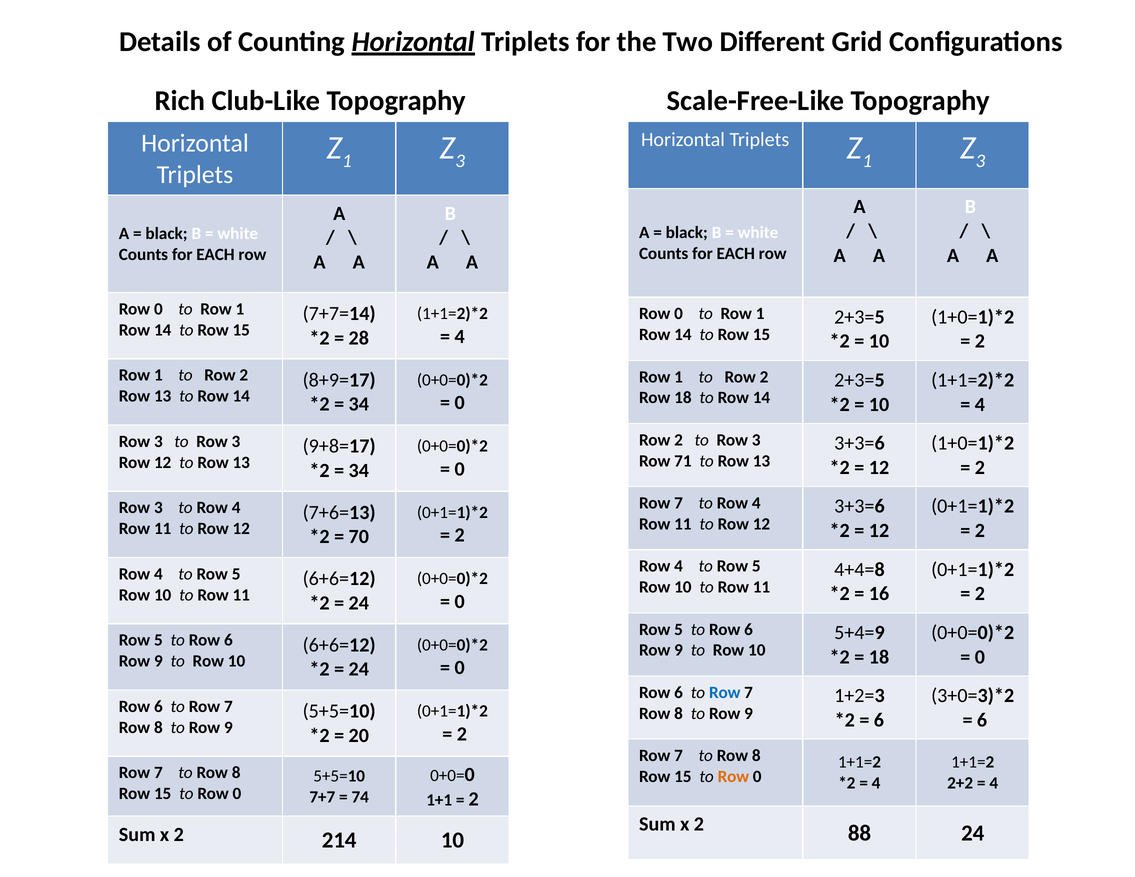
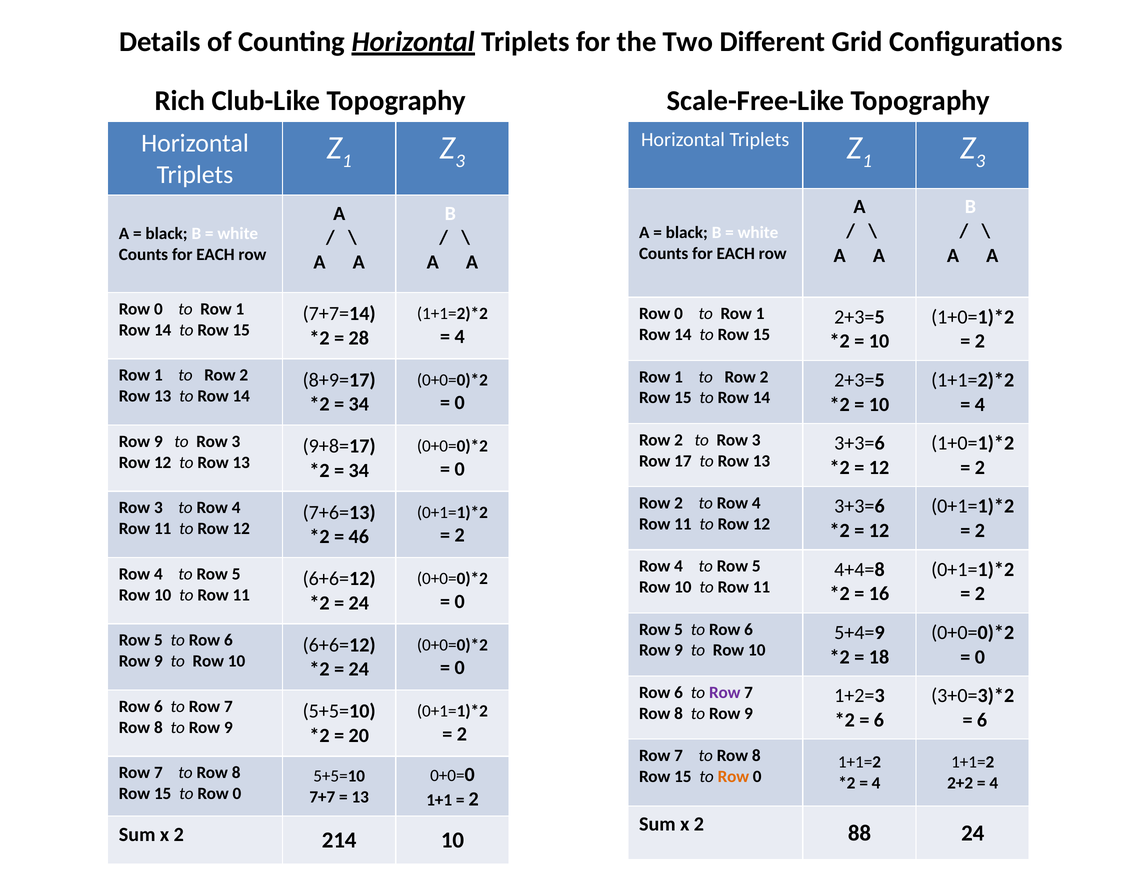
18 at (683, 398): 18 -> 15
3 at (158, 442): 3 -> 9
71: 71 -> 17
7 at (679, 503): 7 -> 2
70: 70 -> 46
Row at (725, 693) colour: blue -> purple
74 at (360, 797): 74 -> 13
